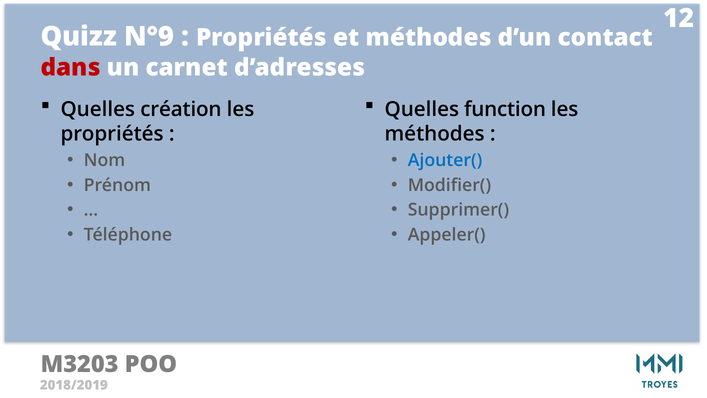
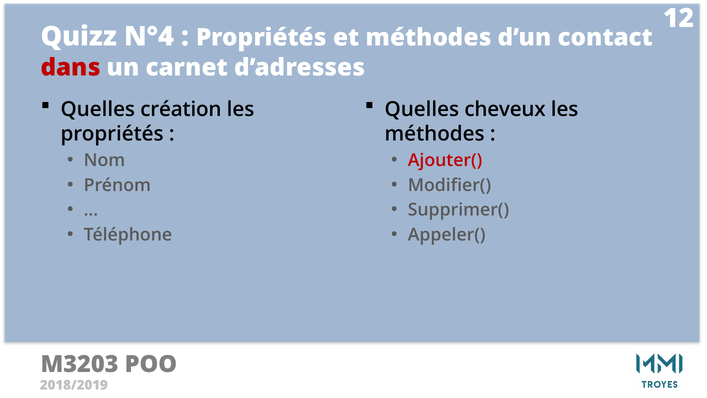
N°9: N°9 -> N°4
function: function -> cheveux
Ajouter( colour: blue -> red
